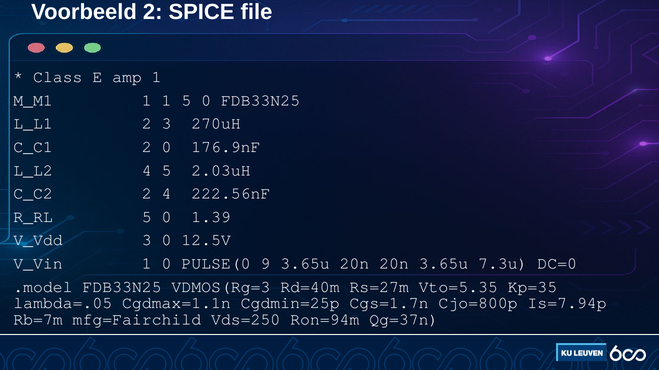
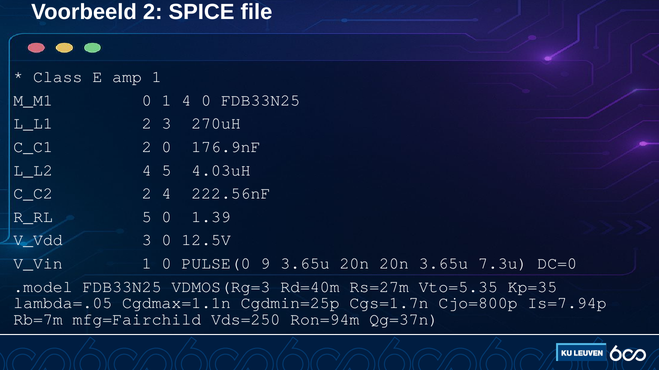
M_M1 1: 1 -> 0
1 5: 5 -> 4
2.03uH: 2.03uH -> 4.03uH
